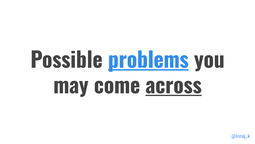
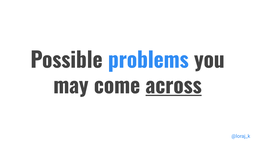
problems underline: present -> none
